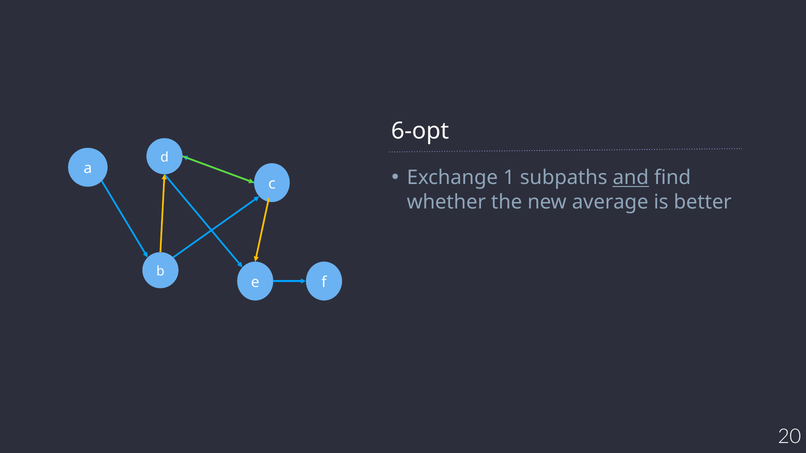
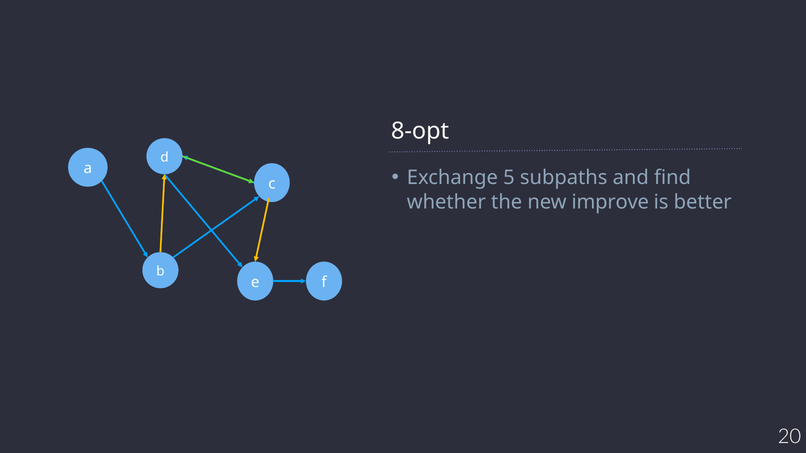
6-opt: 6-opt -> 8-opt
1: 1 -> 5
and underline: present -> none
average: average -> improve
